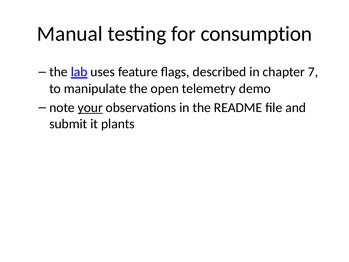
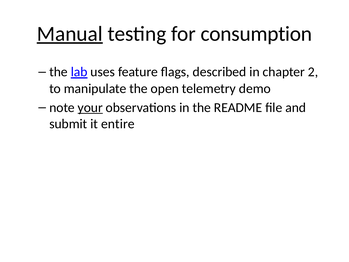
Manual underline: none -> present
7: 7 -> 2
plants: plants -> entire
